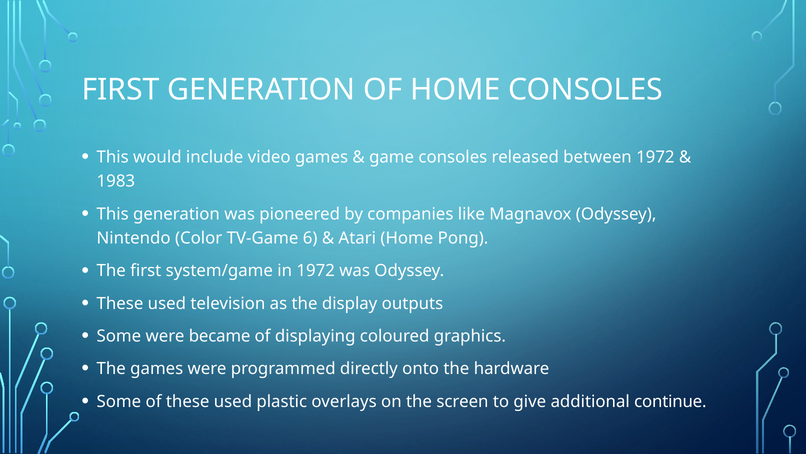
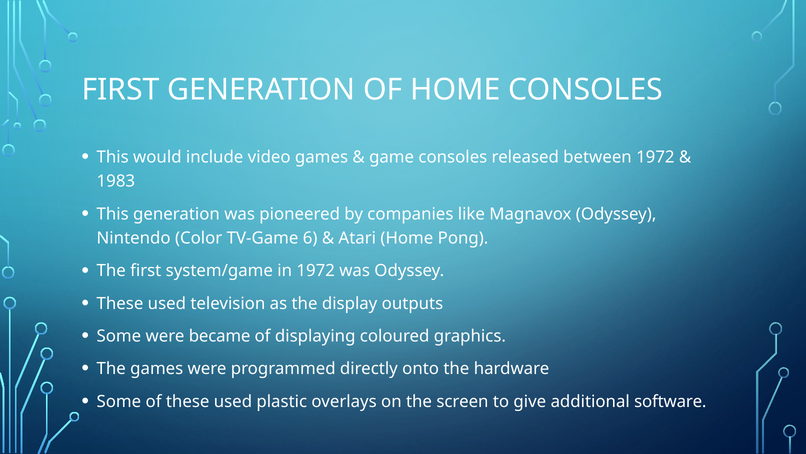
continue: continue -> software
